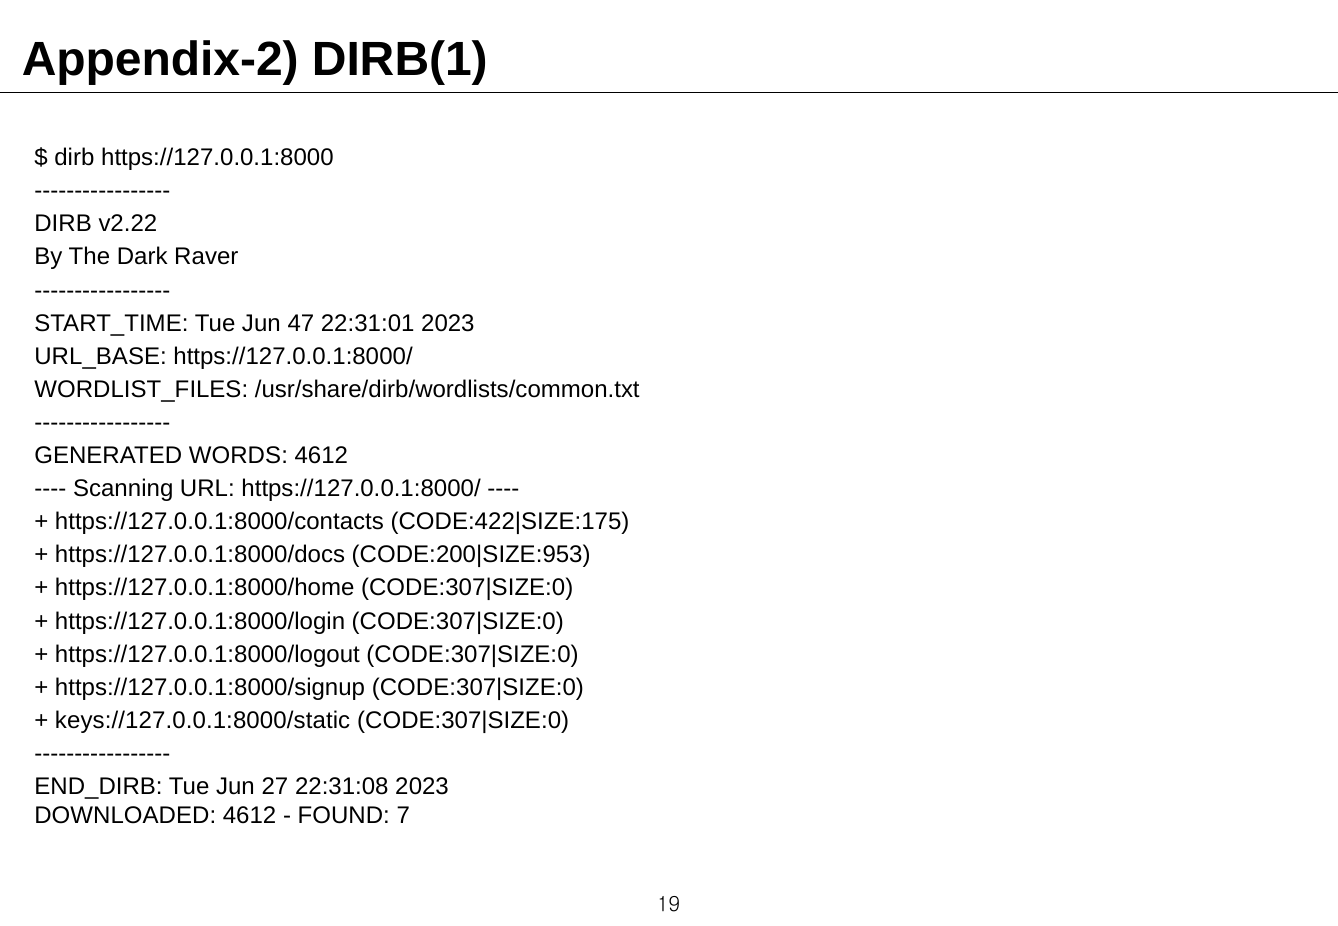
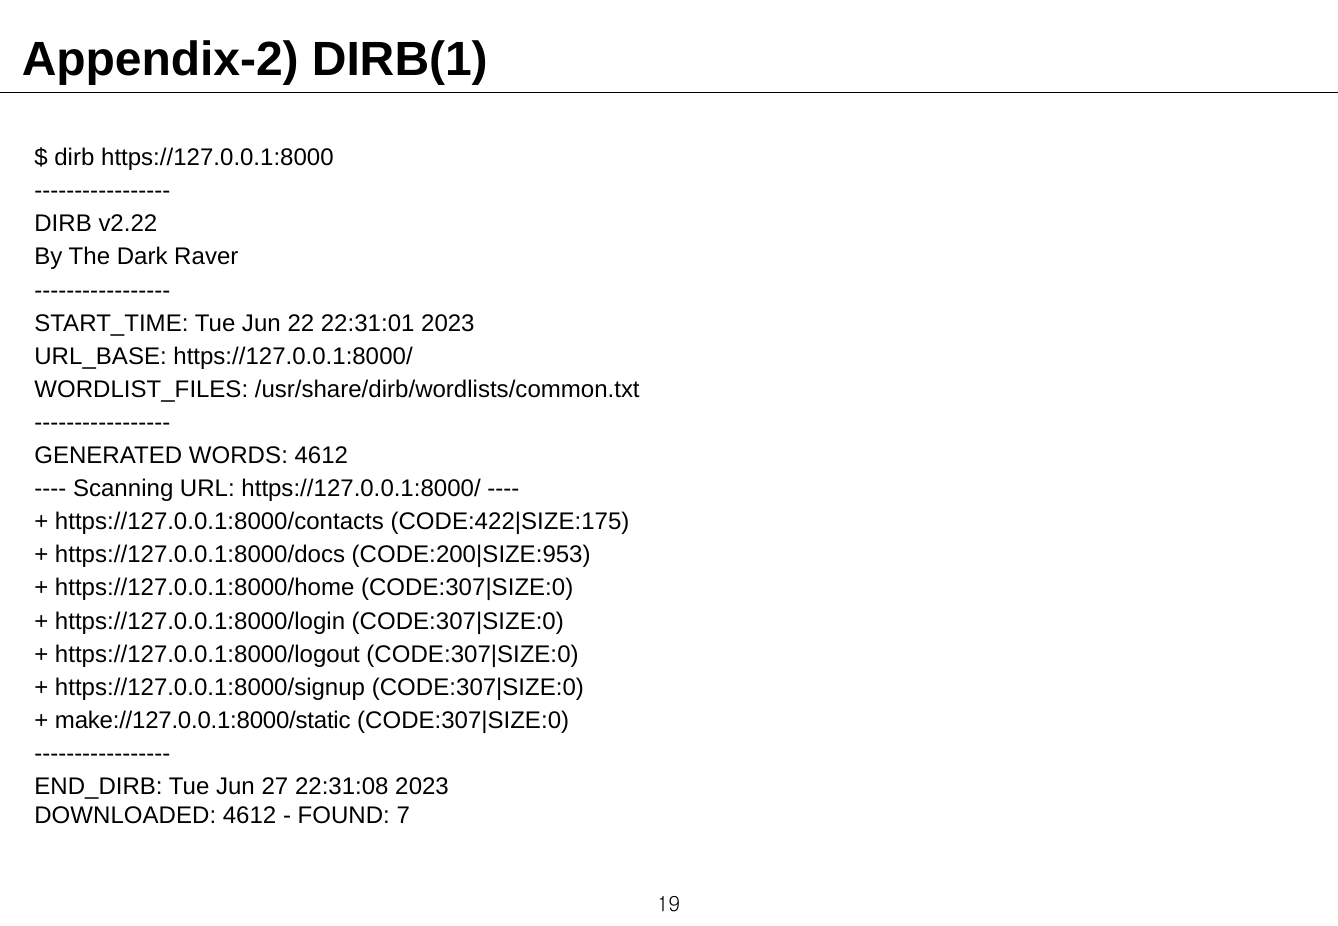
47: 47 -> 22
keys://127.0.0.1:8000/static: keys://127.0.0.1:8000/static -> make://127.0.0.1:8000/static
